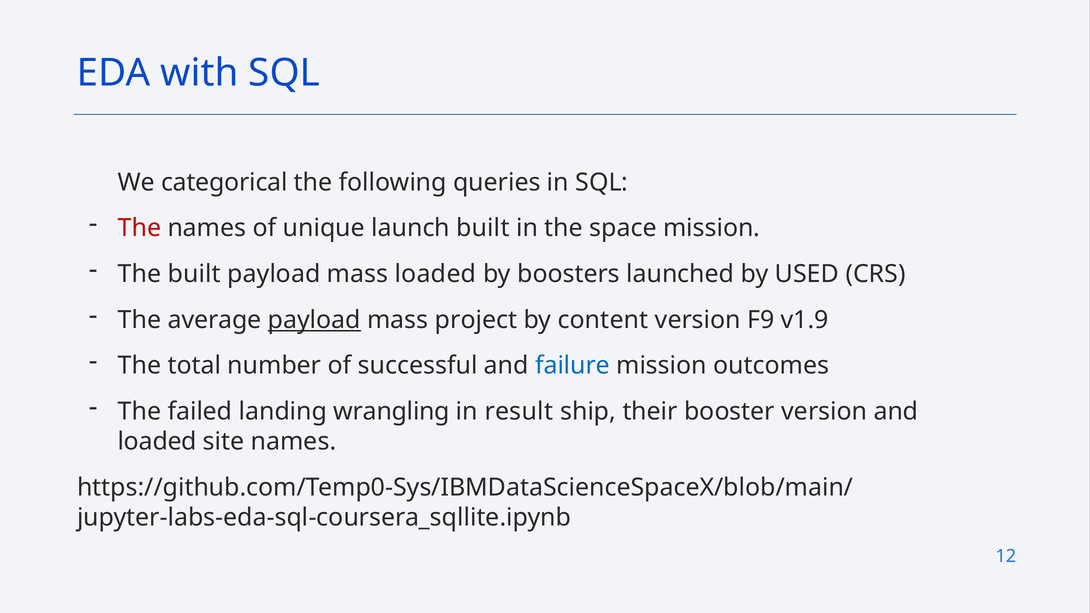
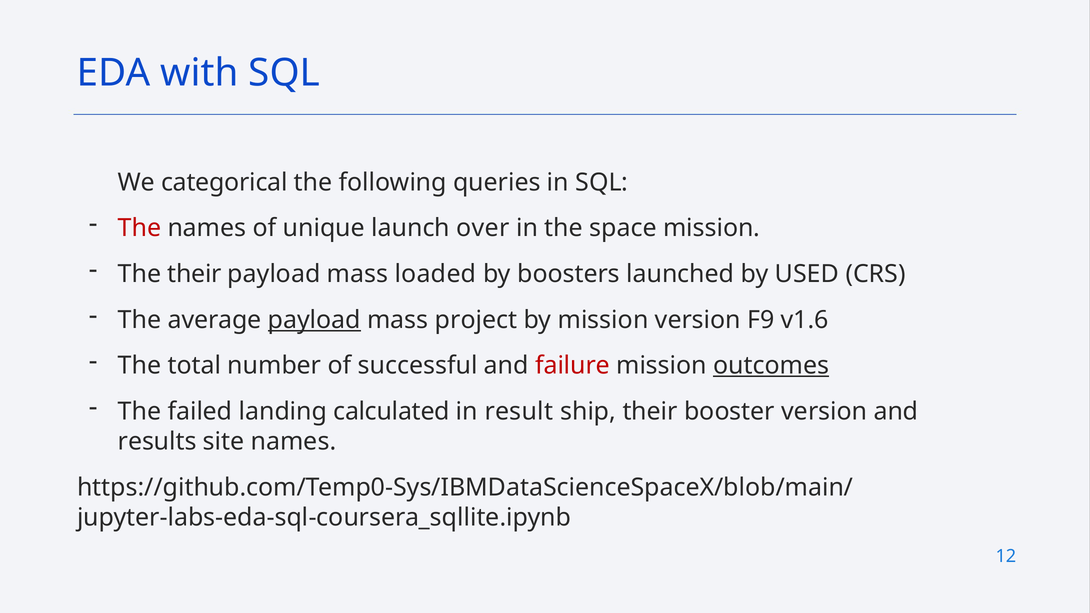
launch built: built -> over
The built: built -> their
by content: content -> mission
v1.9: v1.9 -> v1.6
failure colour: blue -> red
outcomes underline: none -> present
wrangling: wrangling -> calculated
loaded at (157, 442): loaded -> results
